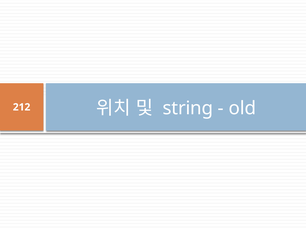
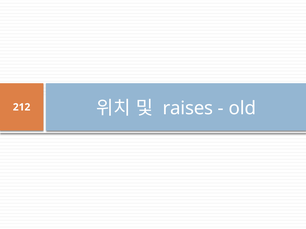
string: string -> raises
